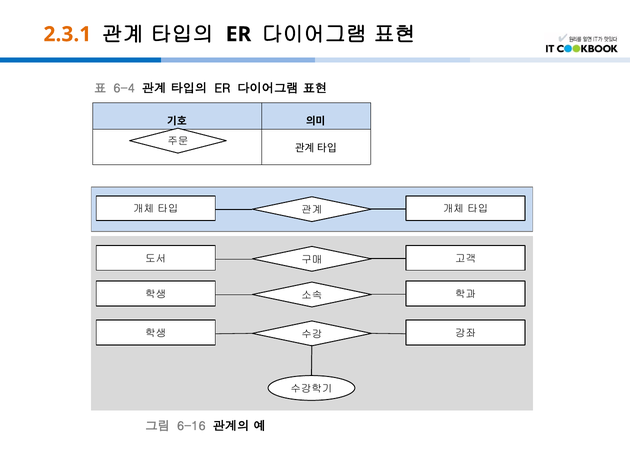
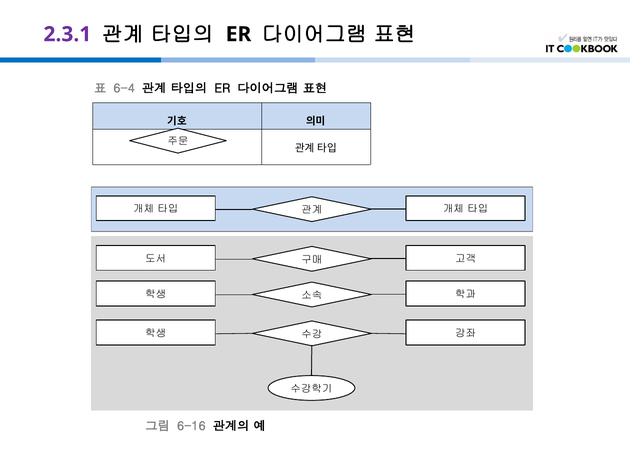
2.3.1 colour: orange -> purple
